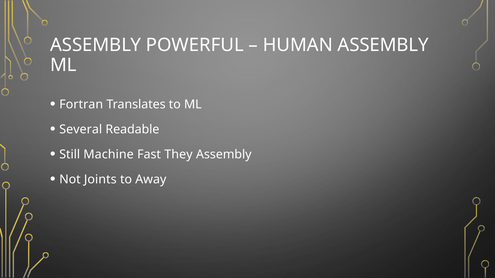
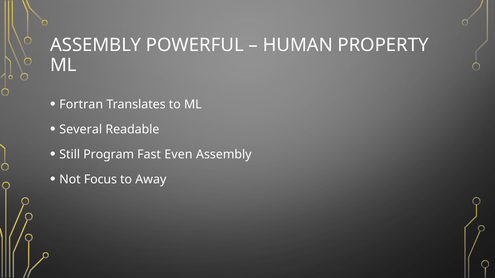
HUMAN ASSEMBLY: ASSEMBLY -> PROPERTY
Machine: Machine -> Program
They: They -> Even
Joints: Joints -> Focus
